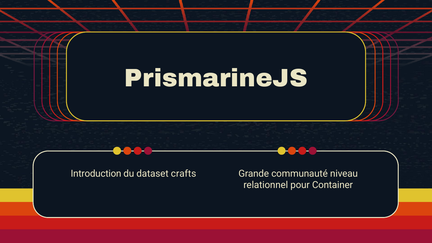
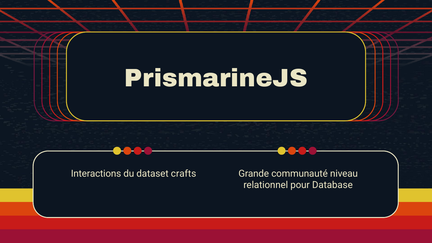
Introduction: Introduction -> Interactions
Container: Container -> Database
